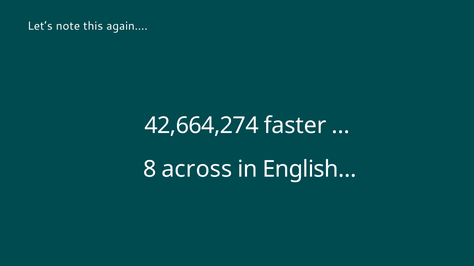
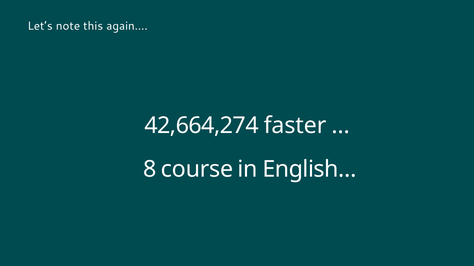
across: across -> course
